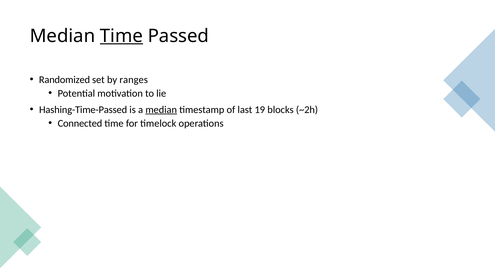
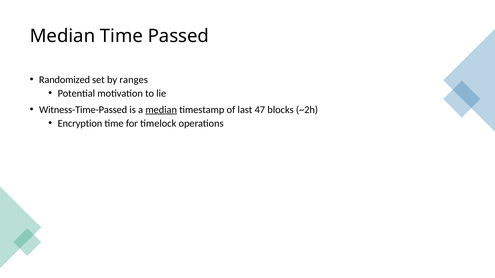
Time at (121, 36) underline: present -> none
Hashing-Time-Passed: Hashing-Time-Passed -> Witness-Time-Passed
19: 19 -> 47
Connected: Connected -> Encryption
